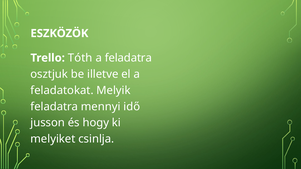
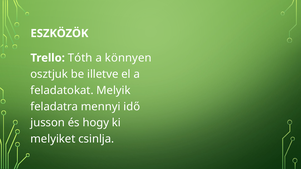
a feladatra: feladatra -> könnyen
